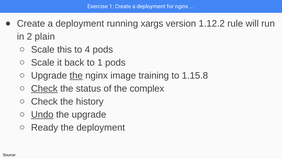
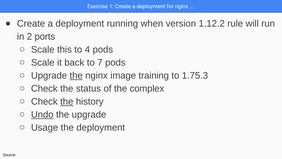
xargs: xargs -> when
plain: plain -> ports
to 1: 1 -> 7
1.15.8: 1.15.8 -> 1.75.3
Check at (44, 88) underline: present -> none
the at (67, 101) underline: none -> present
Ready: Ready -> Usage
